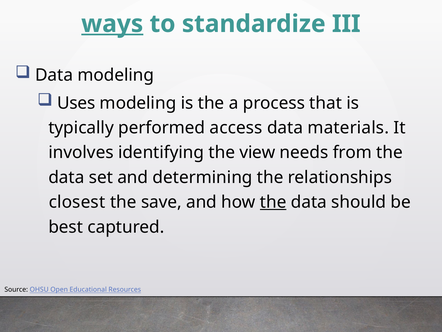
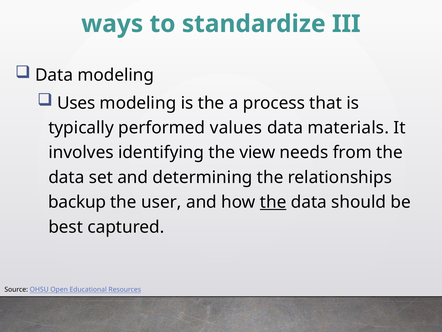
ways underline: present -> none
access: access -> values
closest: closest -> backup
save: save -> user
